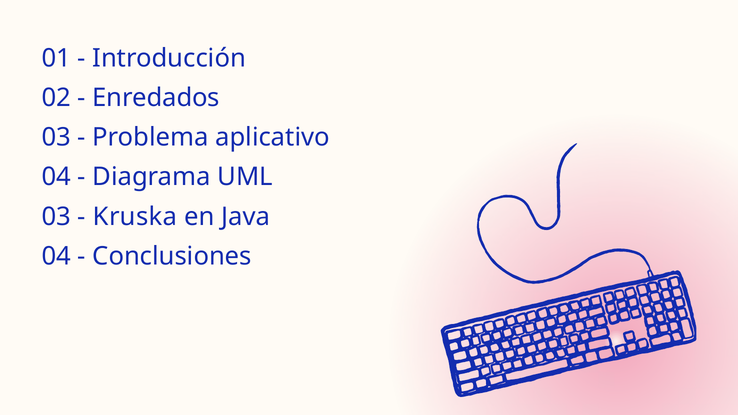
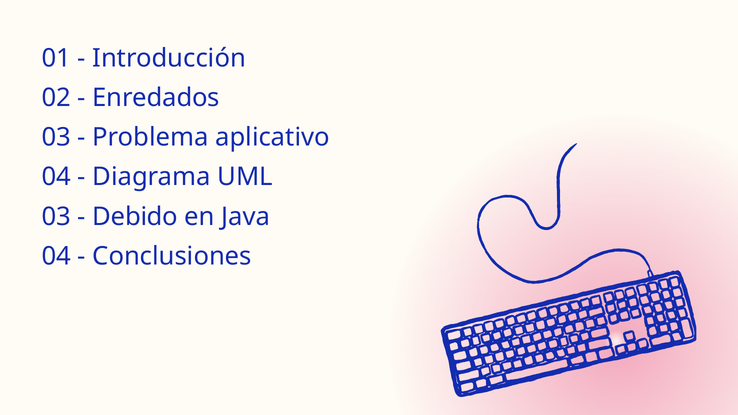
Kruska: Kruska -> Debido
